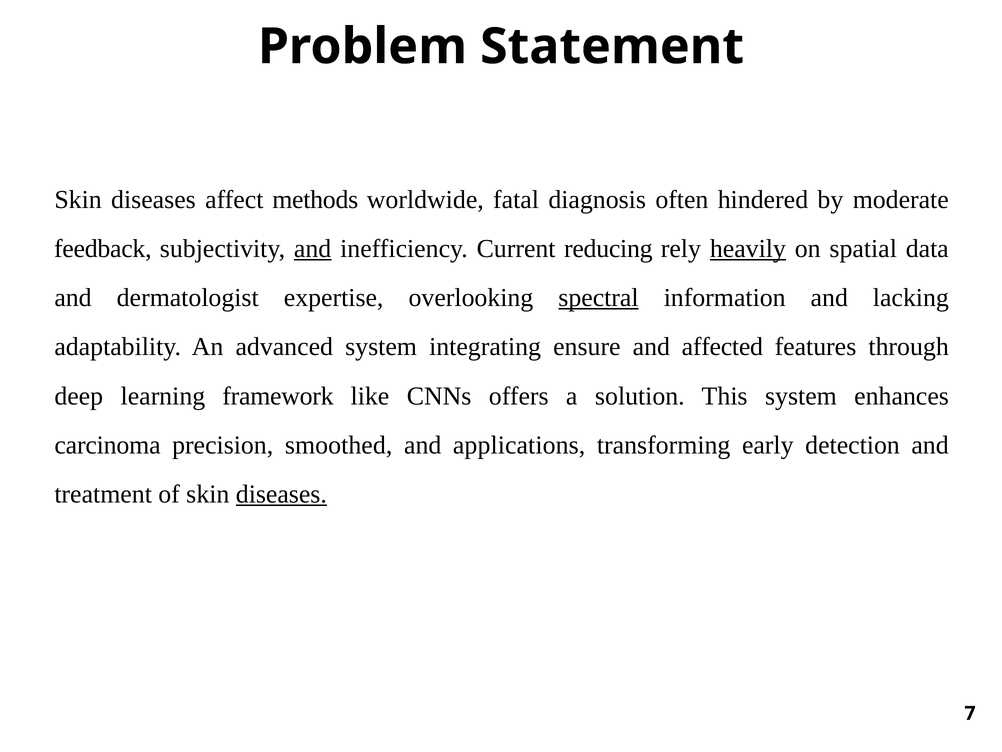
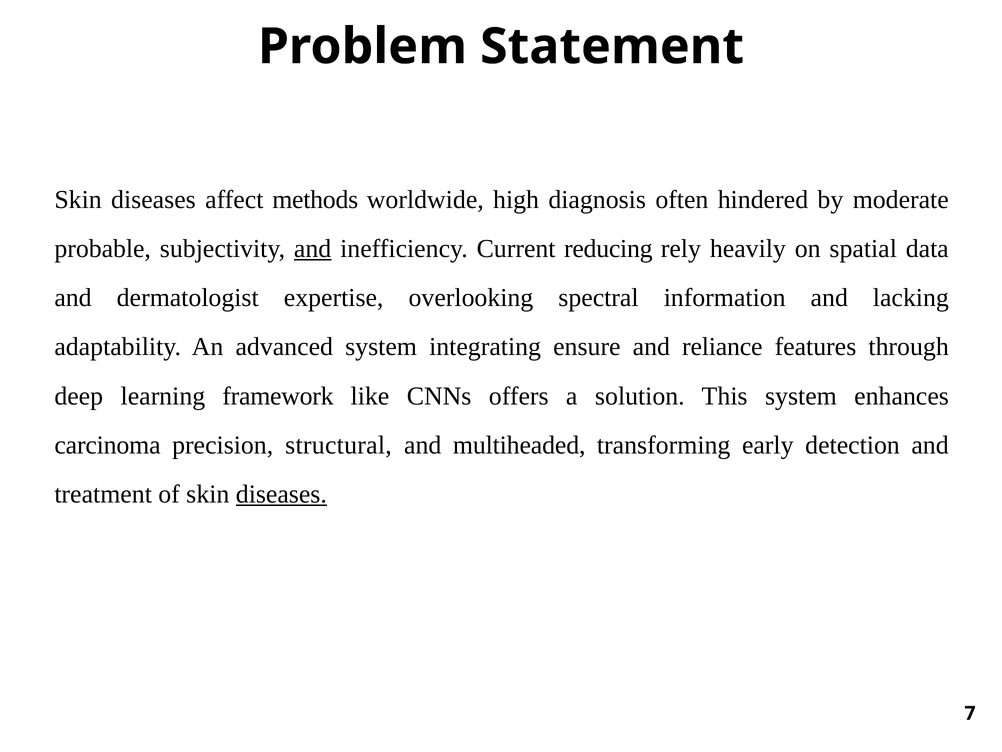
fatal: fatal -> high
feedback: feedback -> probable
heavily underline: present -> none
spectral underline: present -> none
affected: affected -> reliance
smoothed: smoothed -> structural
applications: applications -> multiheaded
